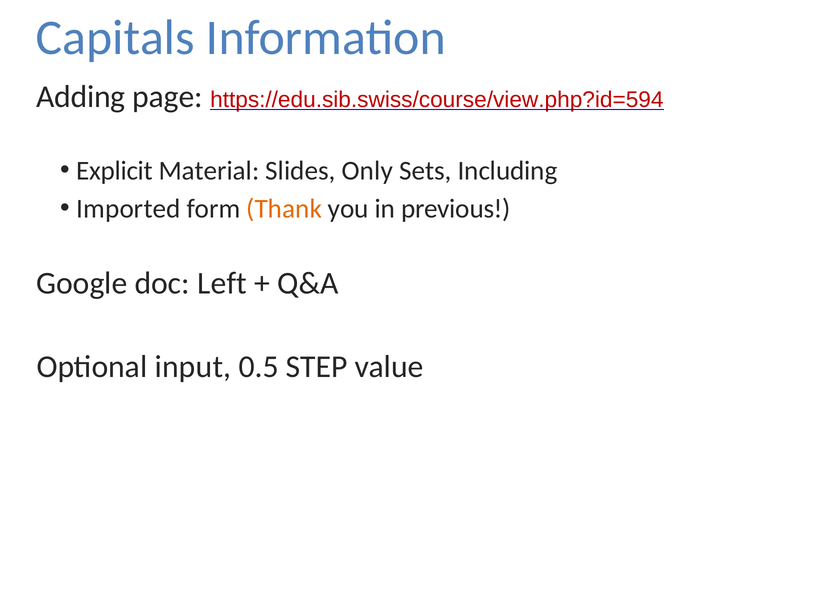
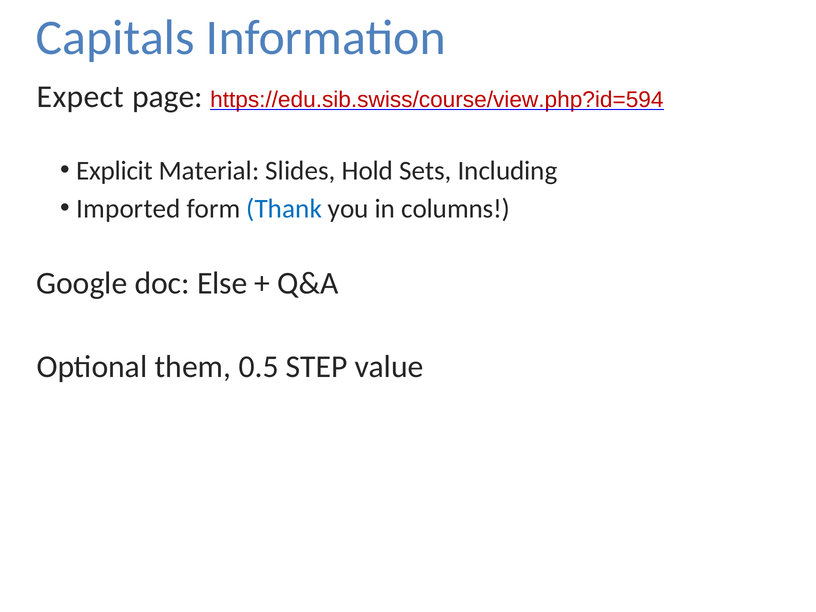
Adding: Adding -> Expect
Only: Only -> Hold
Thank colour: orange -> blue
previous: previous -> columns
Left: Left -> Else
input: input -> them
